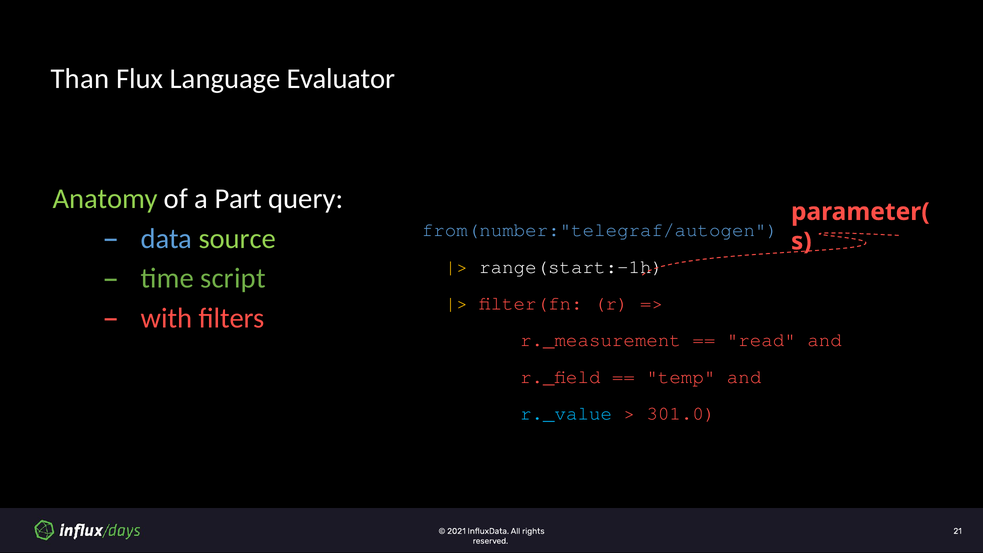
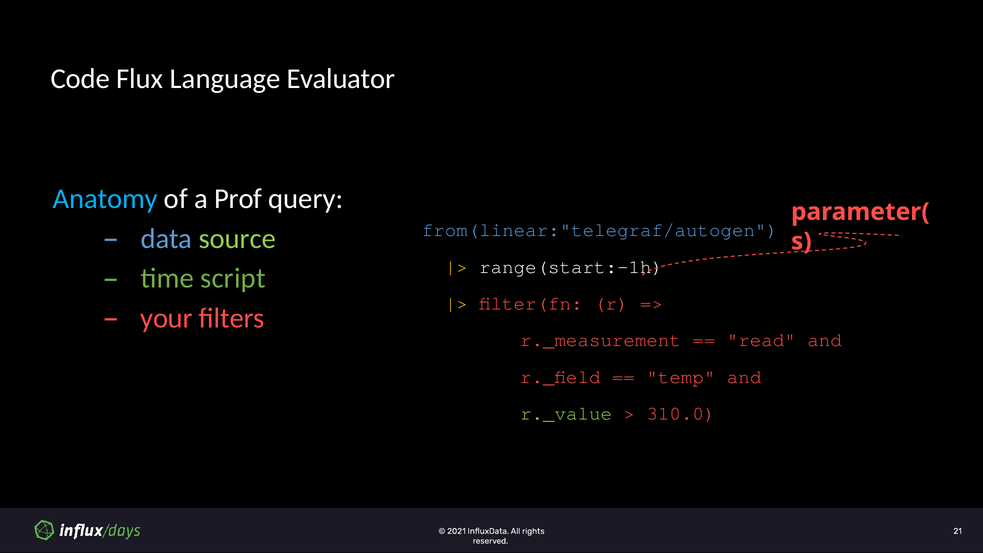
Than: Than -> Code
Anatomy colour: light green -> light blue
Part: Part -> Prof
from(number:"telegraf/autogen: from(number:"telegraf/autogen -> from(linear:"telegraf/autogen
with: with -> your
r._value colour: light blue -> light green
301.0: 301.0 -> 310.0
